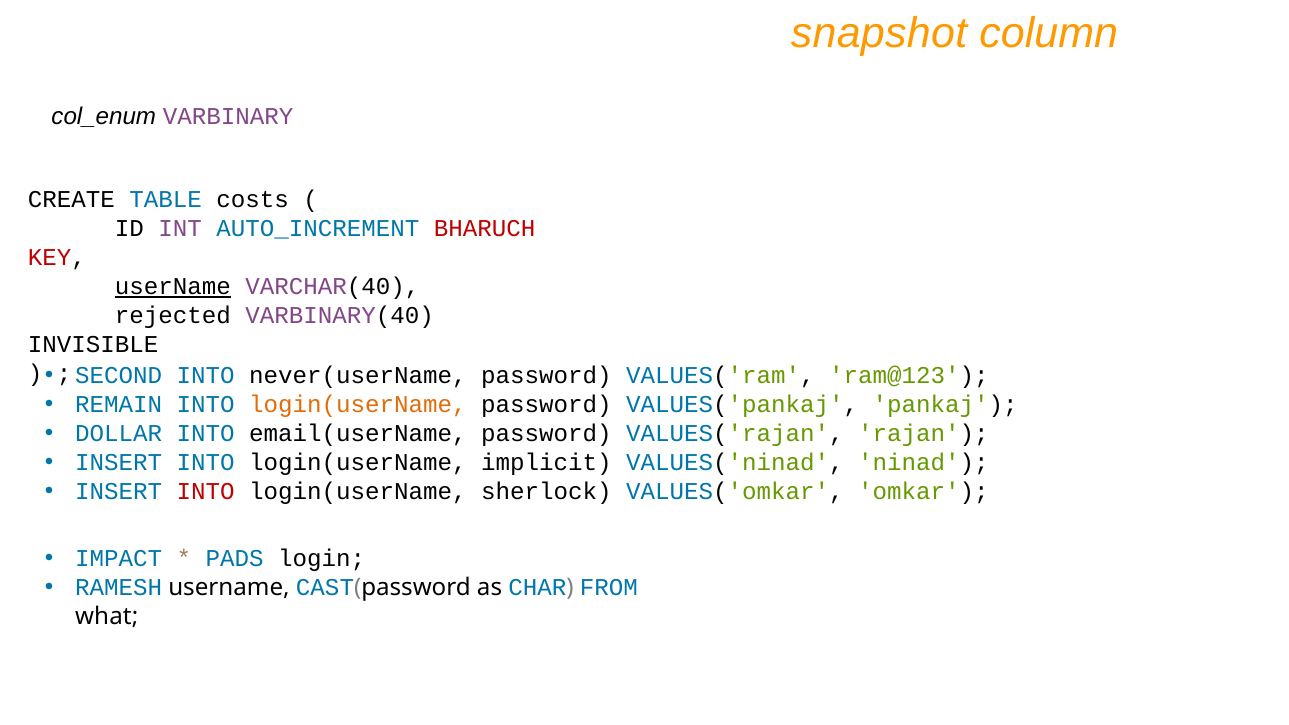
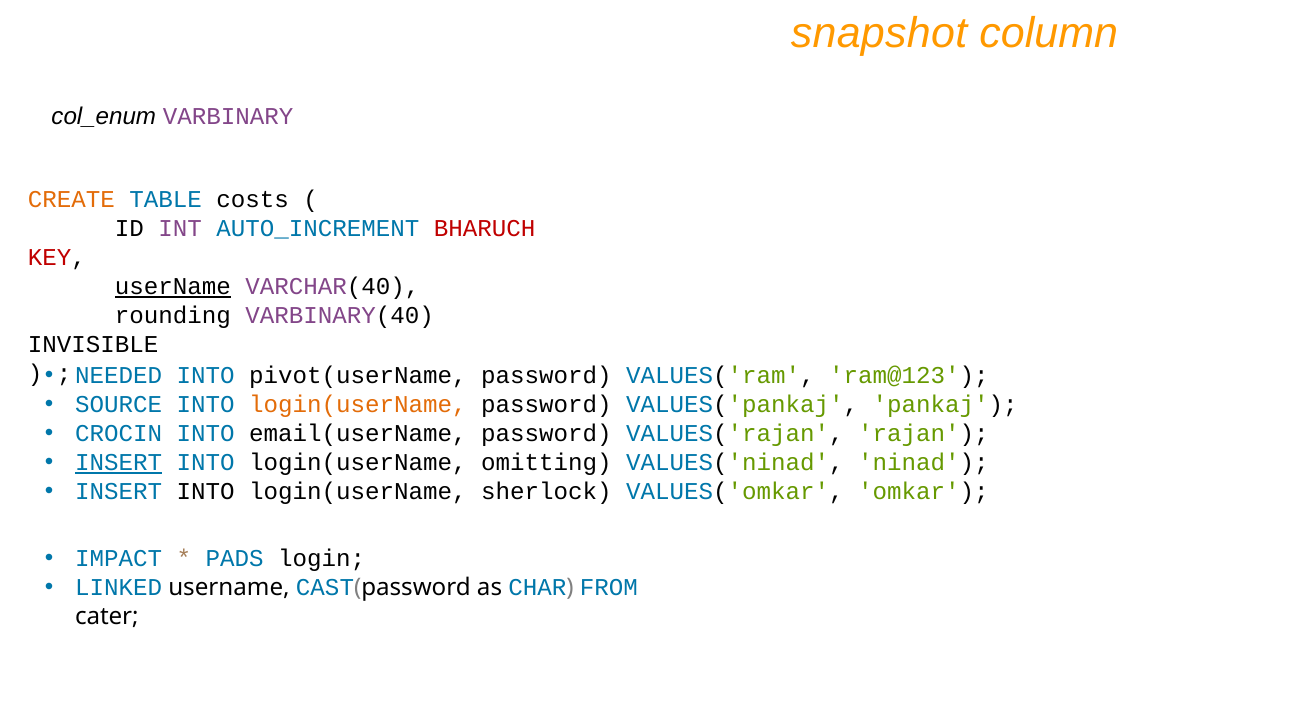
CREATE colour: black -> orange
rejected: rejected -> rounding
SECOND: SECOND -> NEEDED
never(userName: never(userName -> pivot(userName
REMAIN: REMAIN -> SOURCE
DOLLAR: DOLLAR -> CROCIN
INSERT at (119, 463) underline: none -> present
implicit: implicit -> omitting
INTO at (206, 492) colour: red -> black
RAMESH: RAMESH -> LINKED
what: what -> cater
